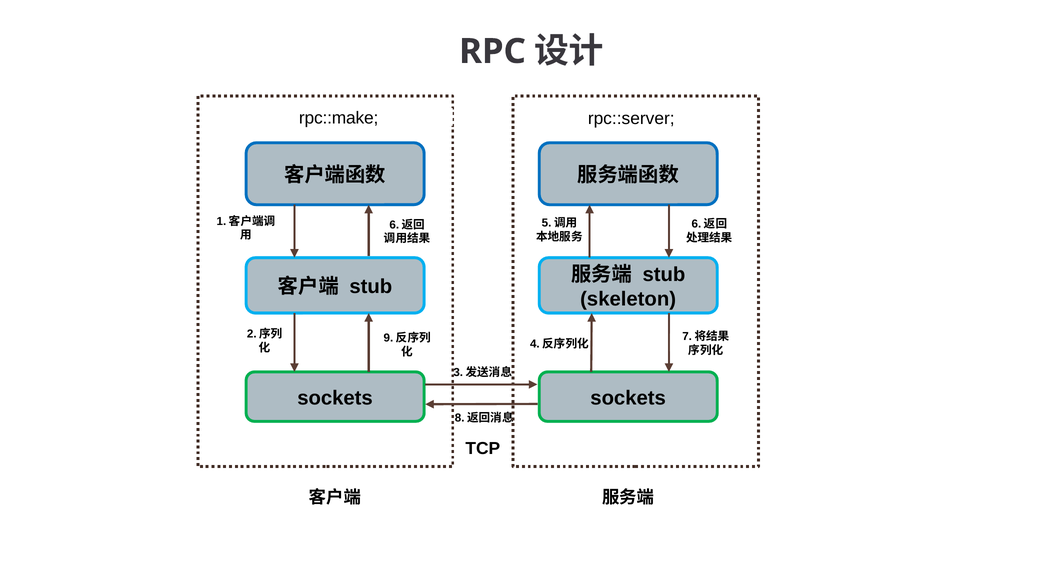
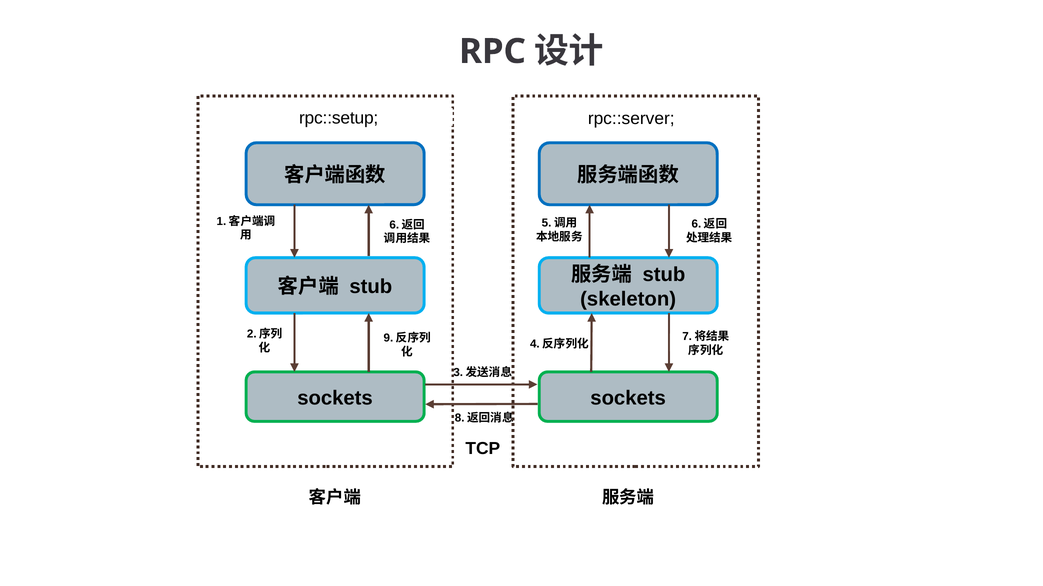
rpc::make: rpc::make -> rpc::setup
